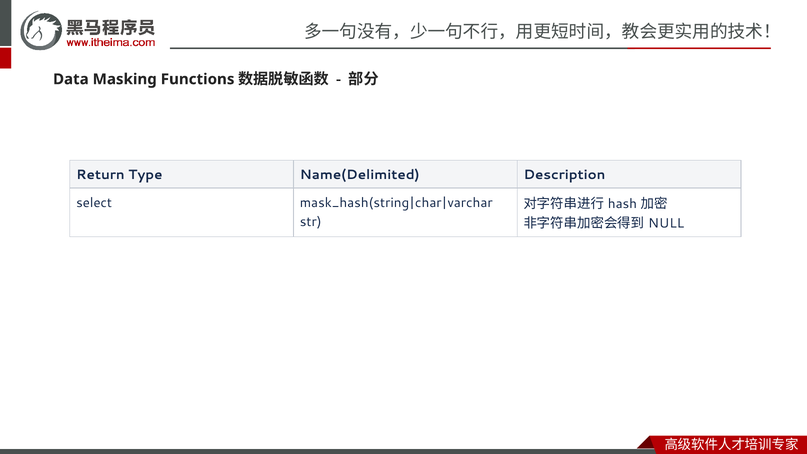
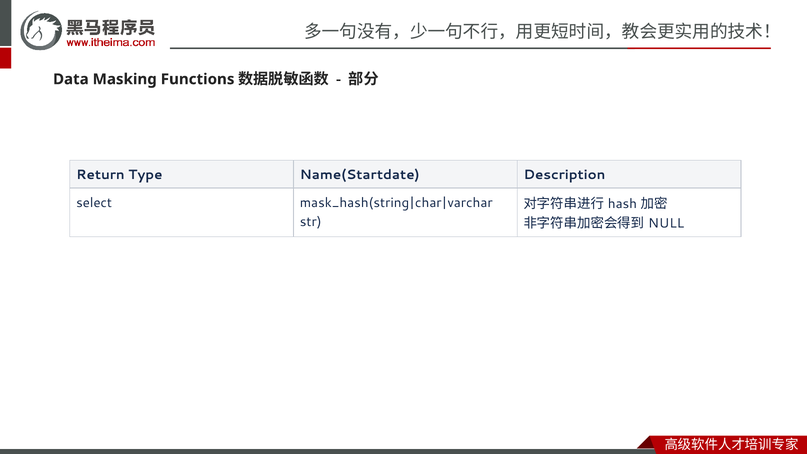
Name(Delimited: Name(Delimited -> Name(Startdate
